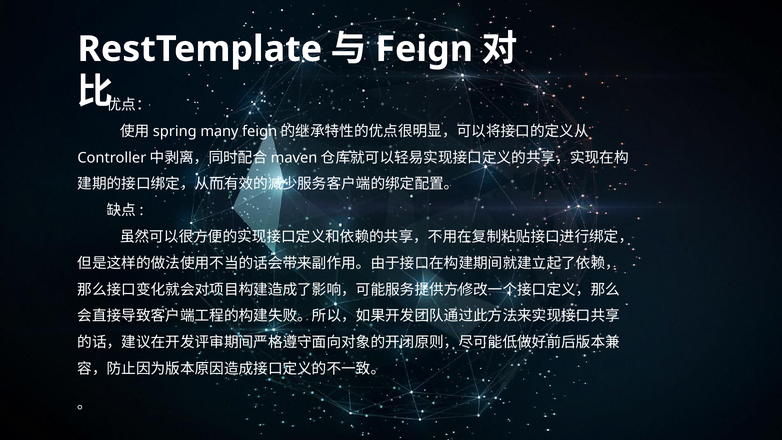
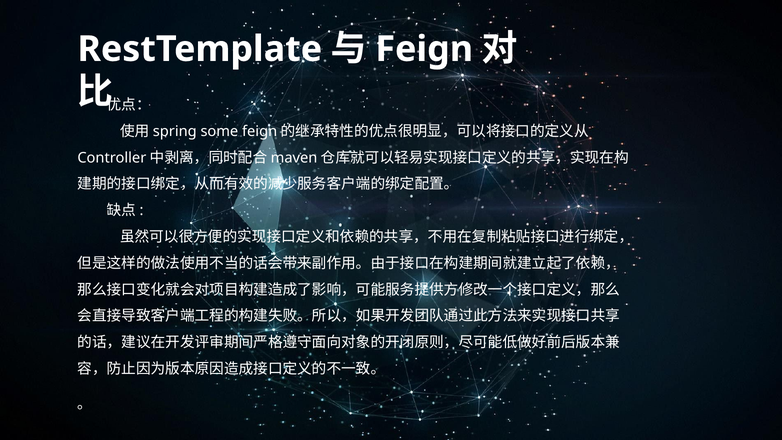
many: many -> some
